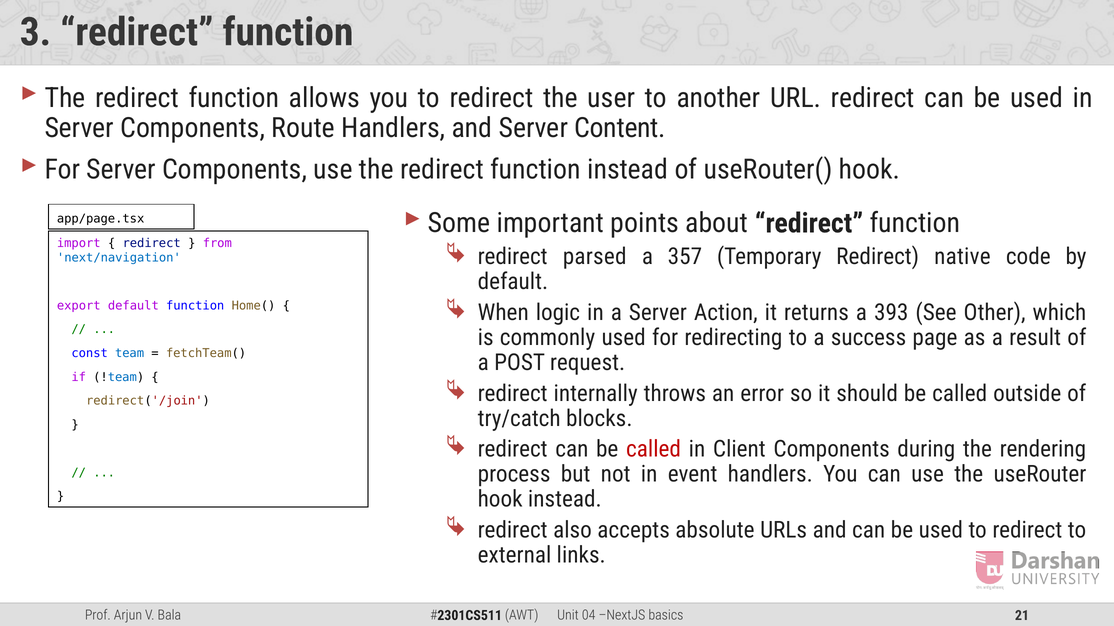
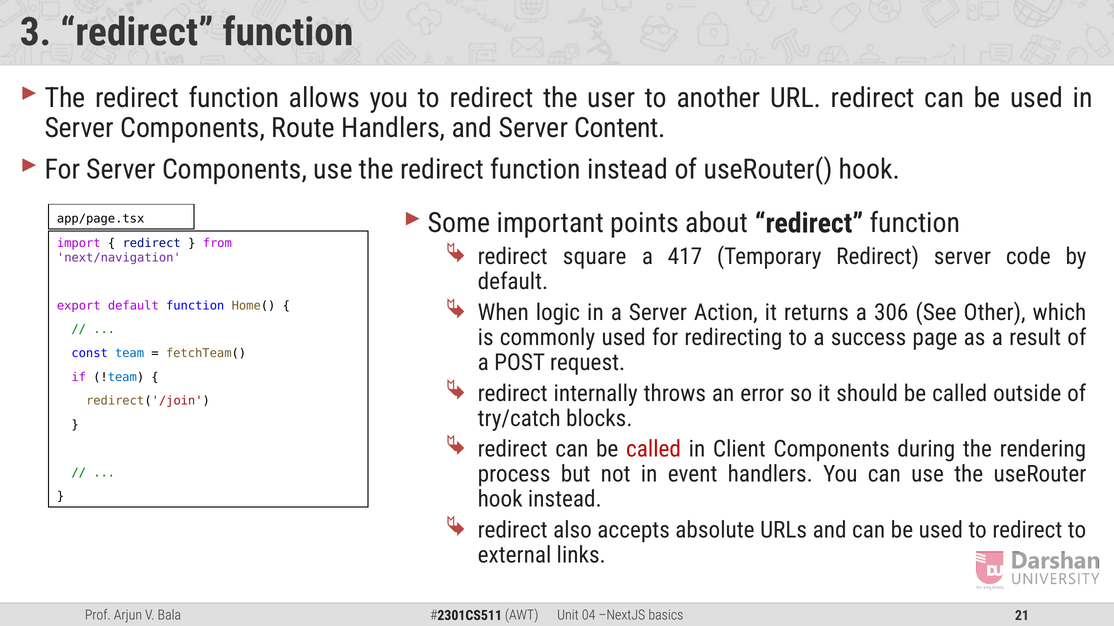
parsed: parsed -> square
357: 357 -> 417
Redirect native: native -> server
next/navigation colour: blue -> purple
393: 393 -> 306
